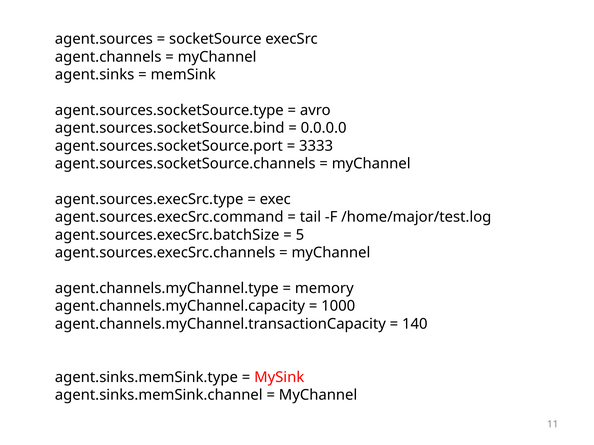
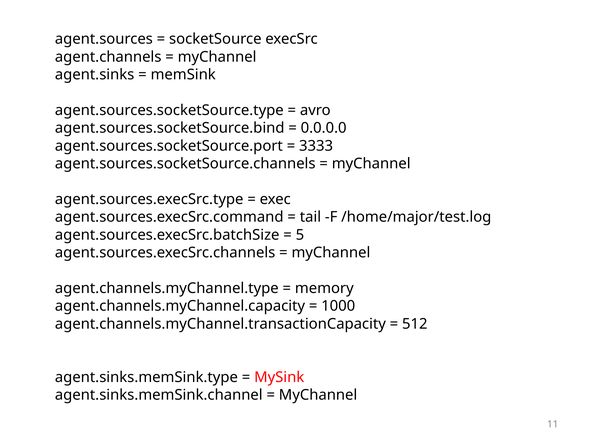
140: 140 -> 512
